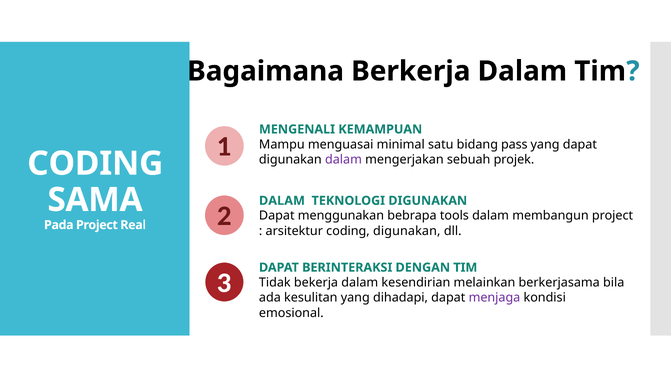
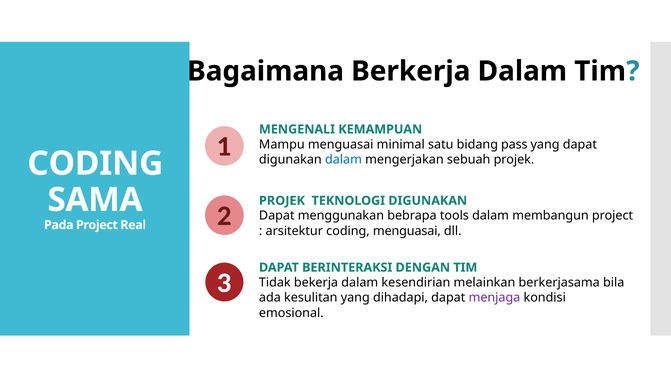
dalam at (343, 159) colour: purple -> blue
DALAM at (282, 200): DALAM -> PROJEK
coding digunakan: digunakan -> menguasai
